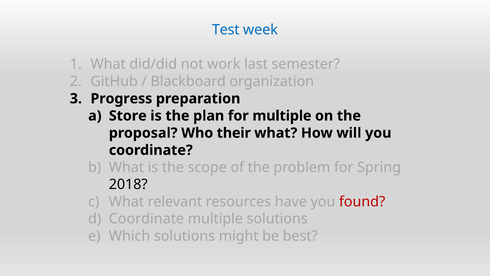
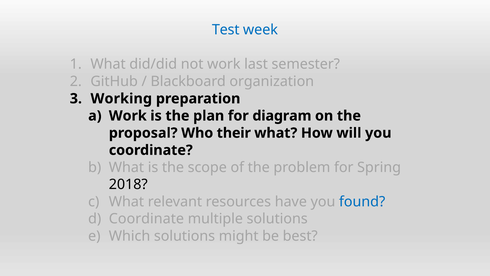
Progress: Progress -> Working
Store at (128, 116): Store -> Work
for multiple: multiple -> diagram
found colour: red -> blue
